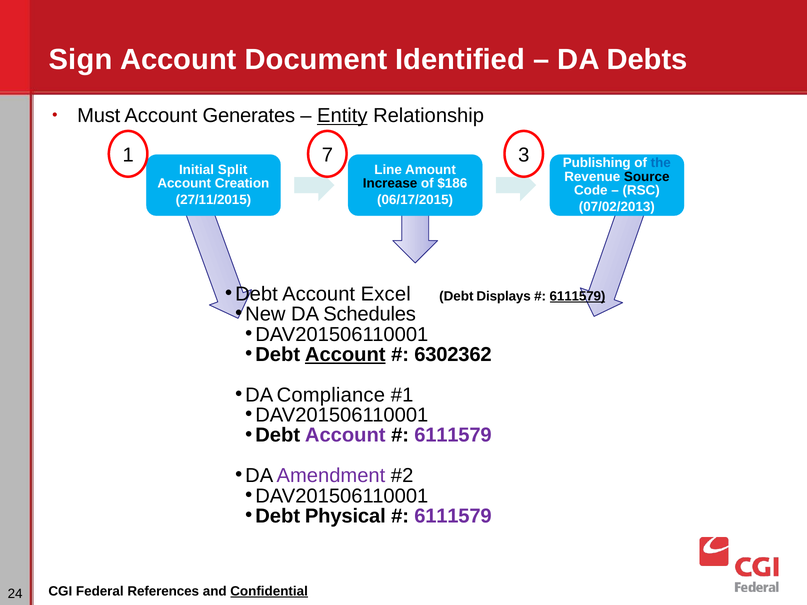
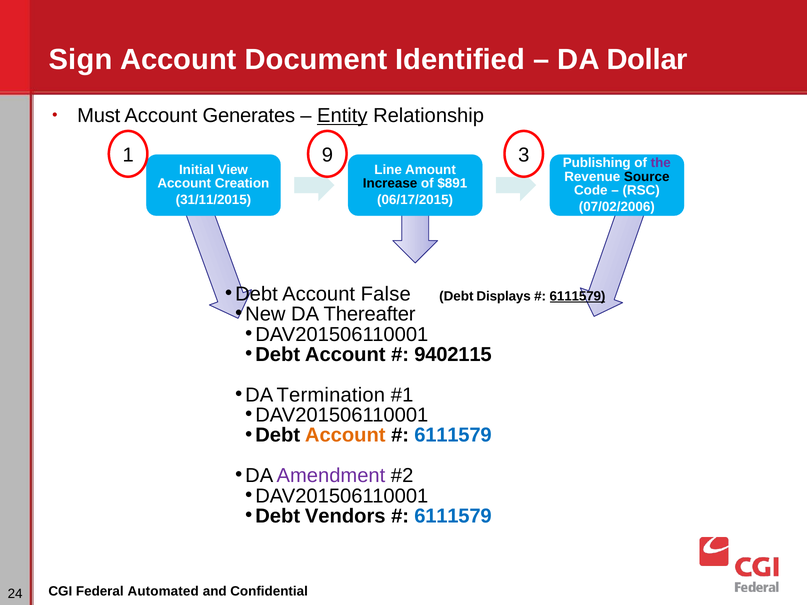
Debts: Debts -> Dollar
7: 7 -> 9
the colour: blue -> purple
Split: Split -> View
$186: $186 -> $891
27/11/2015: 27/11/2015 -> 31/11/2015
07/02/2013: 07/02/2013 -> 07/02/2006
Excel: Excel -> False
Schedules: Schedules -> Thereafter
Account at (345, 355) underline: present -> none
6302362: 6302362 -> 9402115
Compliance: Compliance -> Termination
Account at (345, 436) colour: purple -> orange
6111579 at (453, 436) colour: purple -> blue
Physical: Physical -> Vendors
6111579 at (453, 516) colour: purple -> blue
References: References -> Automated
Confidential underline: present -> none
